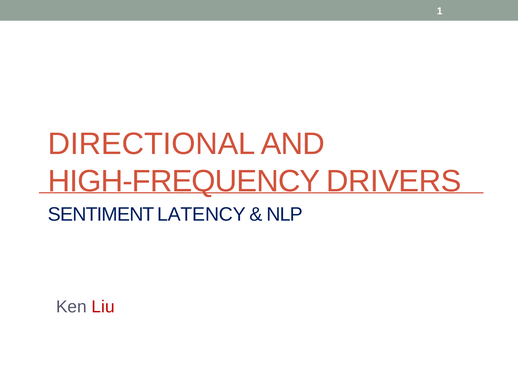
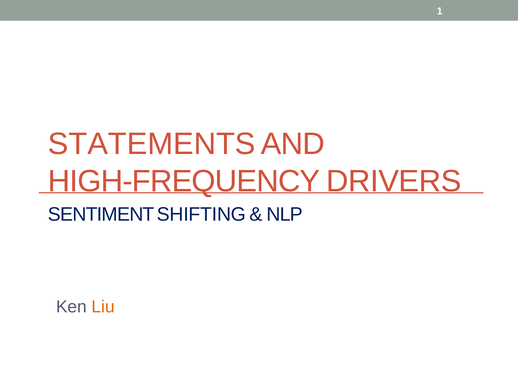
DIRECTIONAL: DIRECTIONAL -> STATEMENTS
LATENCY: LATENCY -> SHIFTING
Liu colour: red -> orange
